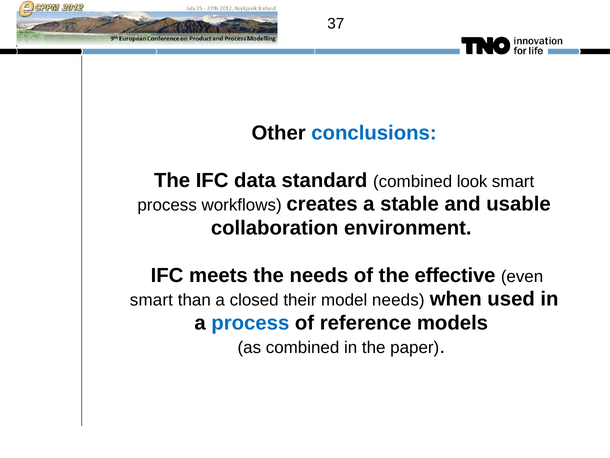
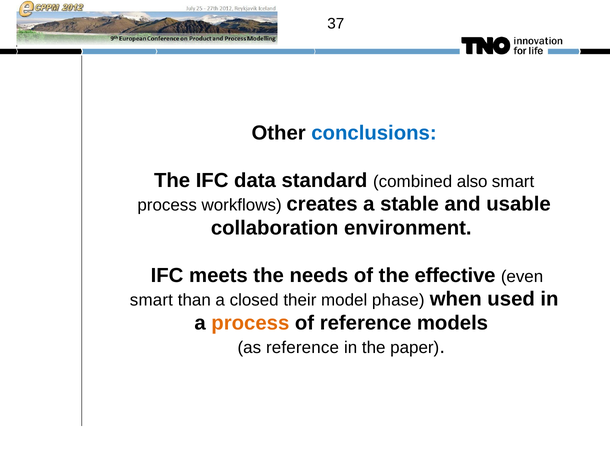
look: look -> also
model needs: needs -> phase
process at (250, 322) colour: blue -> orange
as combined: combined -> reference
